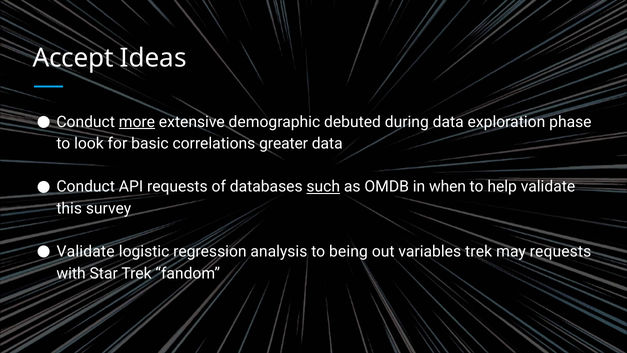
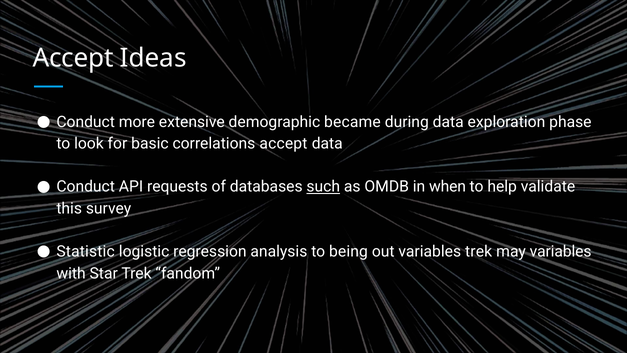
more underline: present -> none
debuted: debuted -> became
correlations greater: greater -> accept
Validate at (86, 251): Validate -> Statistic
may requests: requests -> variables
